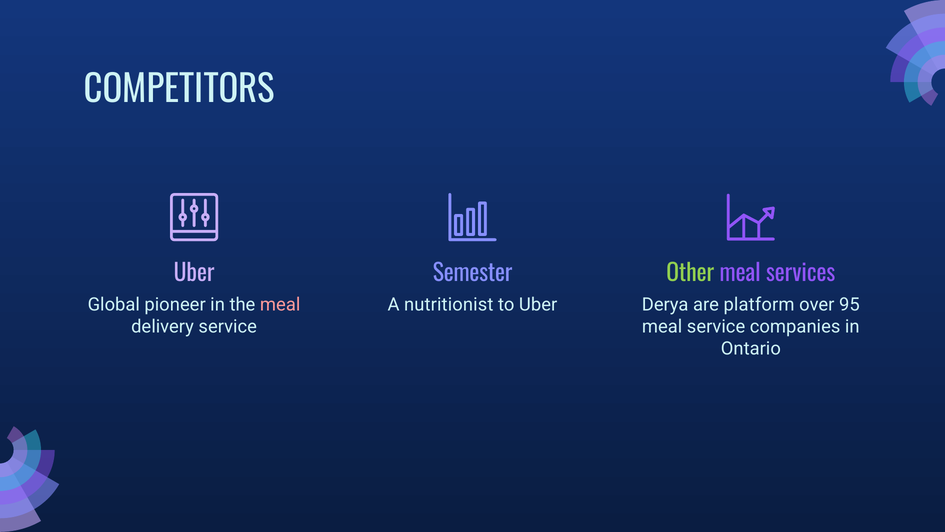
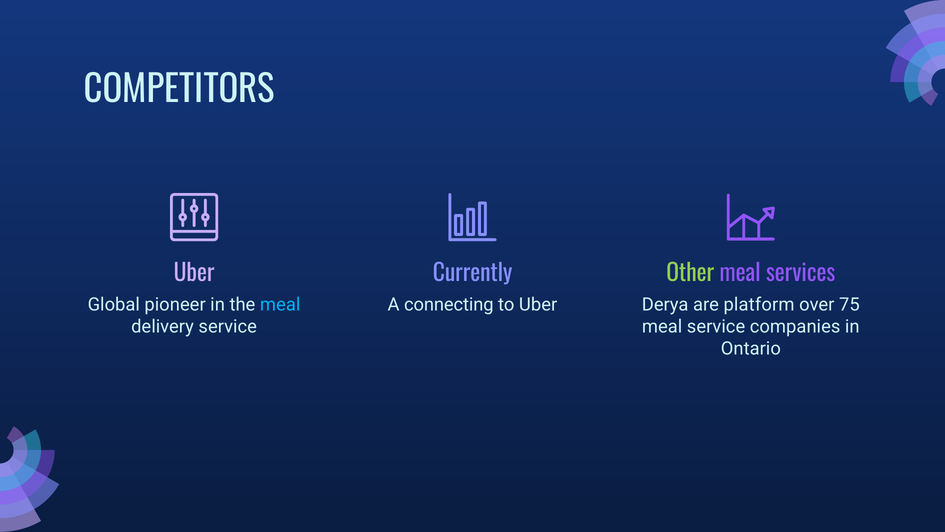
Semester: Semester -> Currently
meal at (280, 304) colour: pink -> light blue
nutritionist: nutritionist -> connecting
95: 95 -> 75
